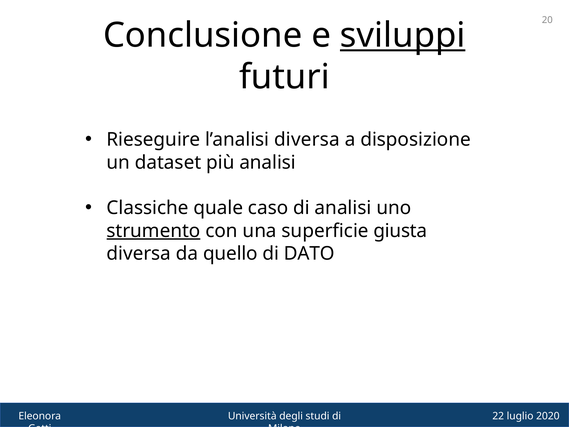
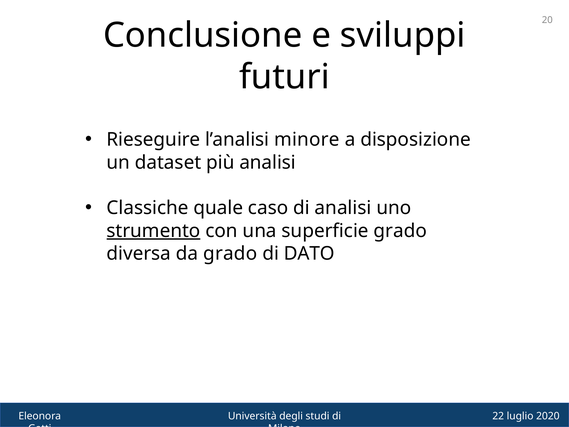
sviluppi underline: present -> none
l’analisi diversa: diversa -> minore
superficie giusta: giusta -> grado
da quello: quello -> grado
